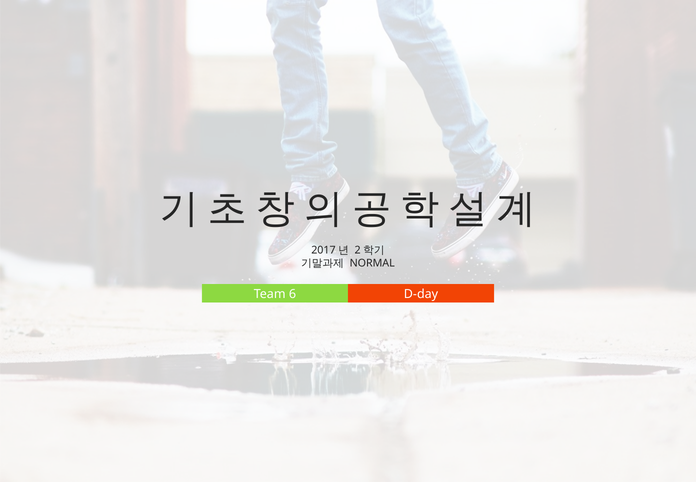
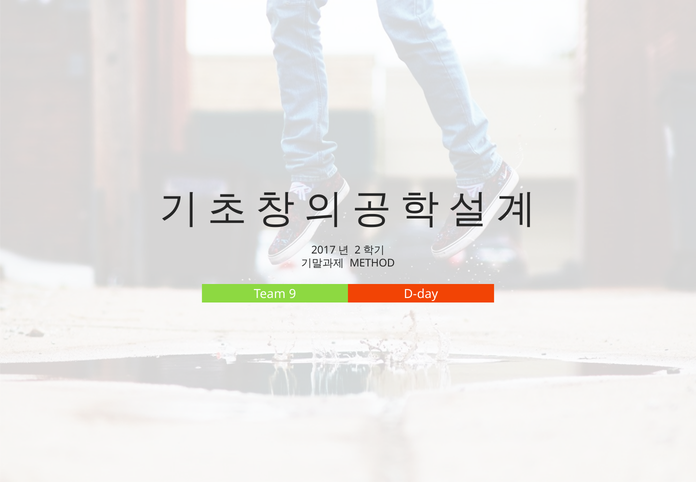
NORMAL: NORMAL -> METHOD
6: 6 -> 9
